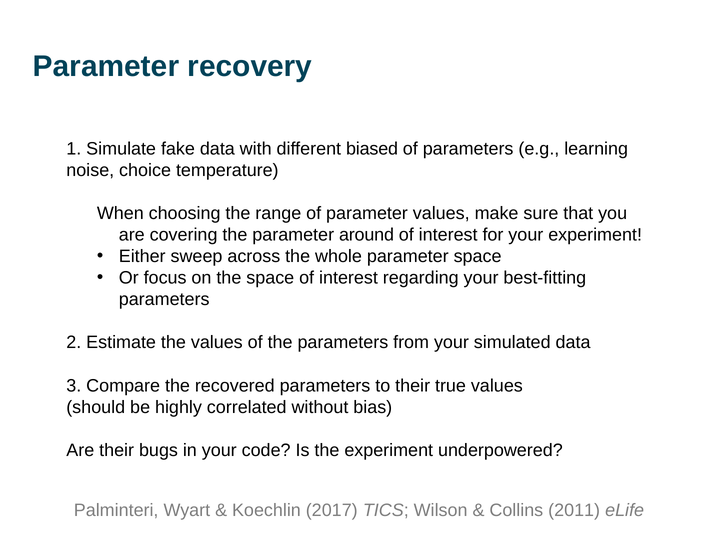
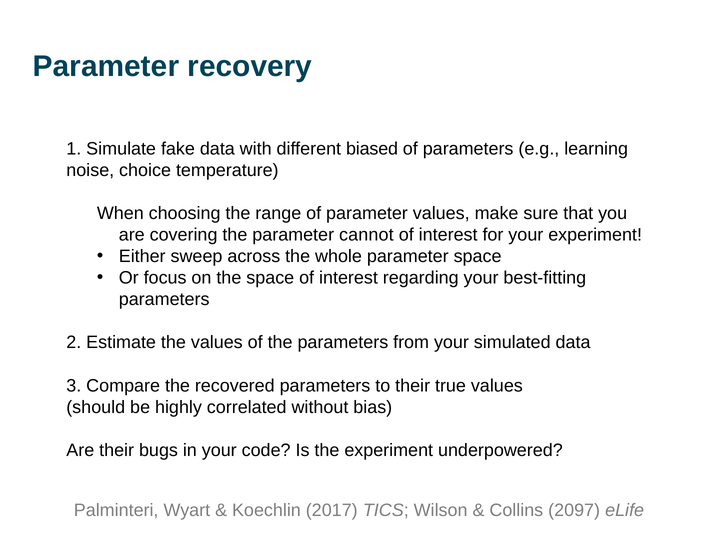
around: around -> cannot
2011: 2011 -> 2097
